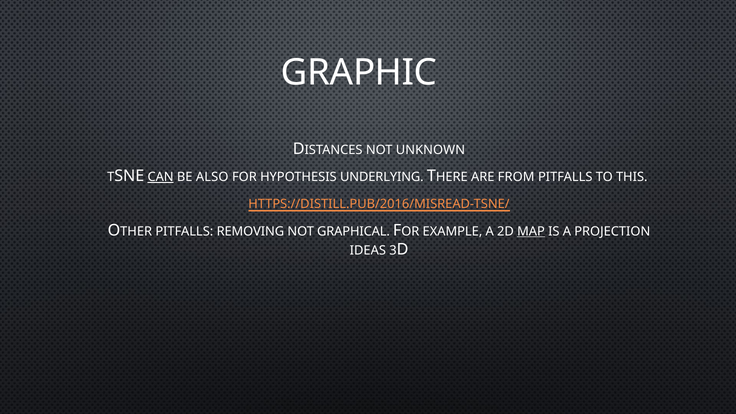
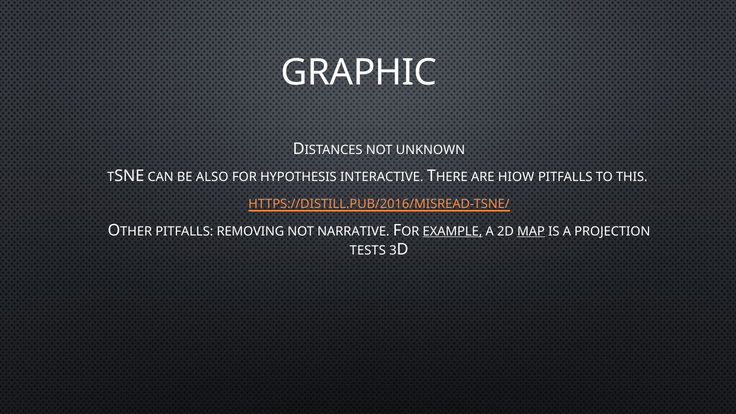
CAN underline: present -> none
UNDERLYING: UNDERLYING -> INTERACTIVE
FROM: FROM -> HIOW
GRAPHICAL: GRAPHICAL -> NARRATIVE
EXAMPLE underline: none -> present
IDEAS: IDEAS -> TESTS
